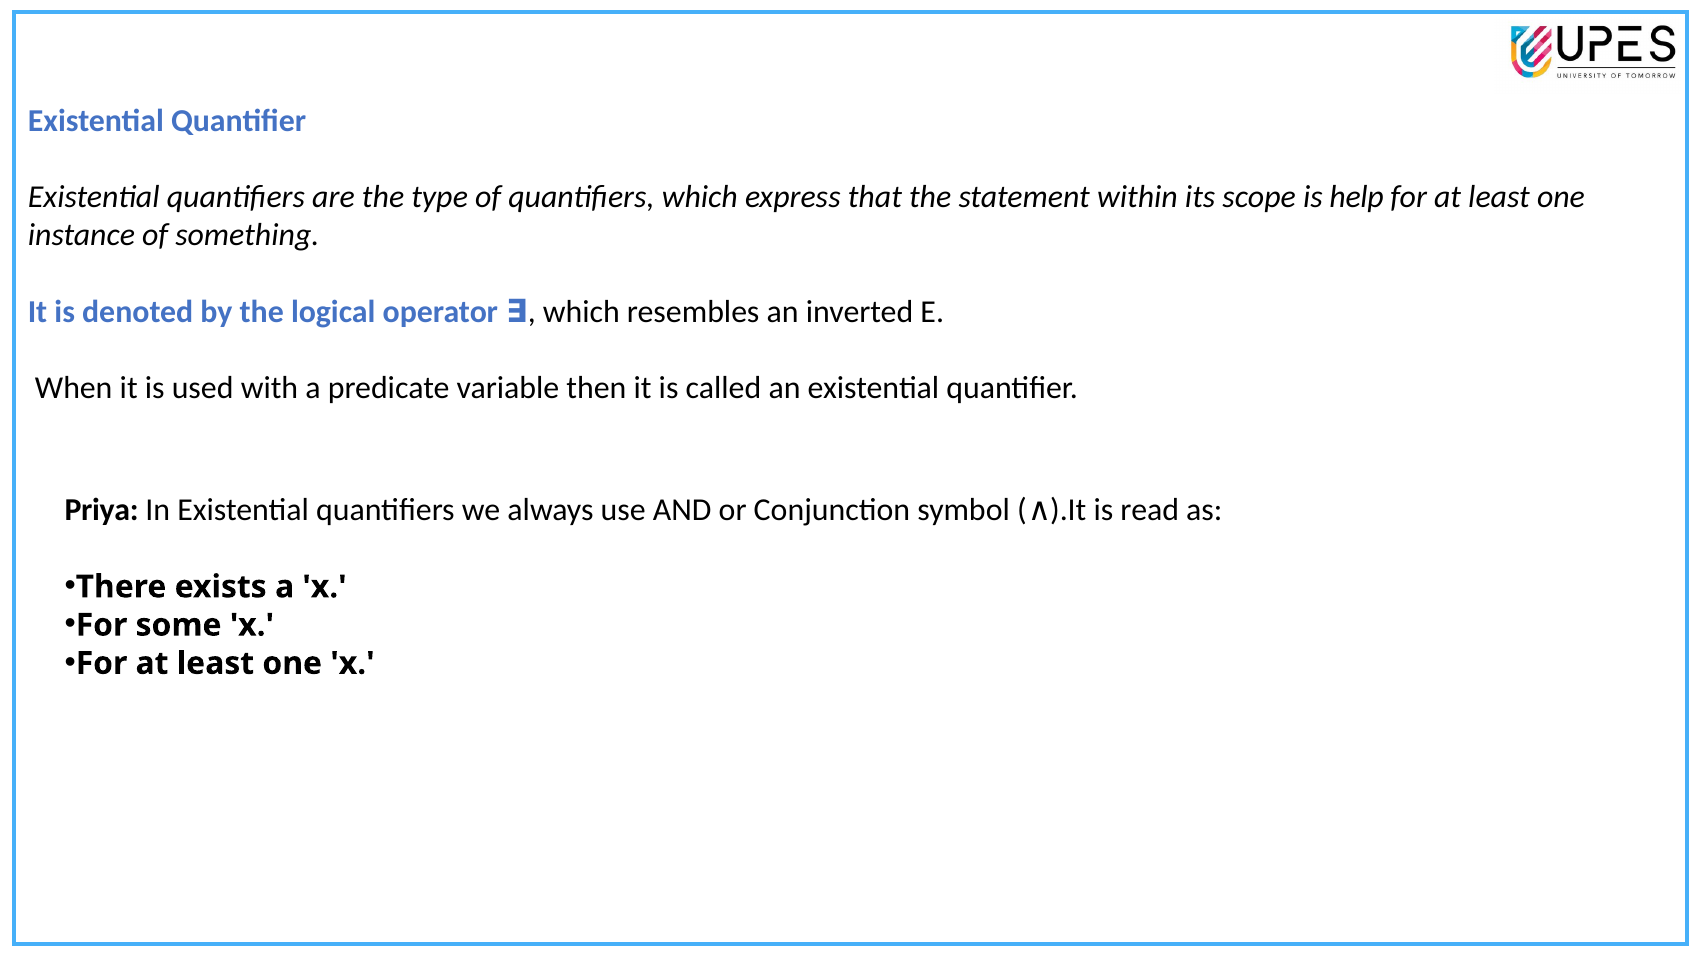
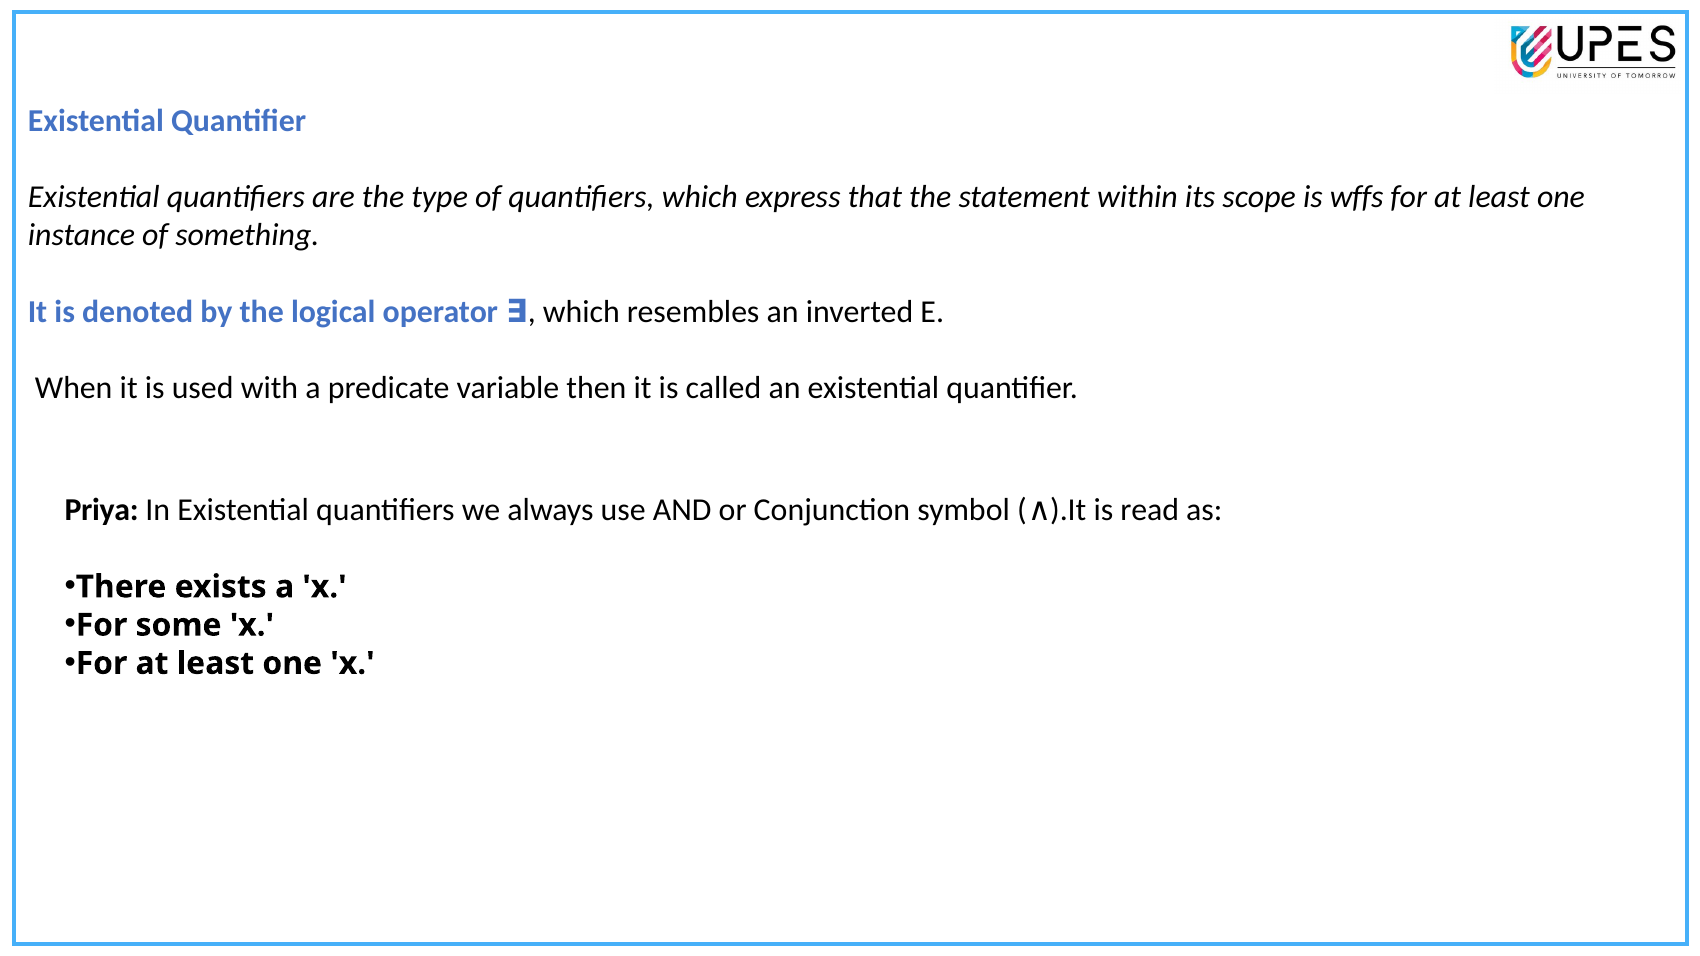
help: help -> wffs
